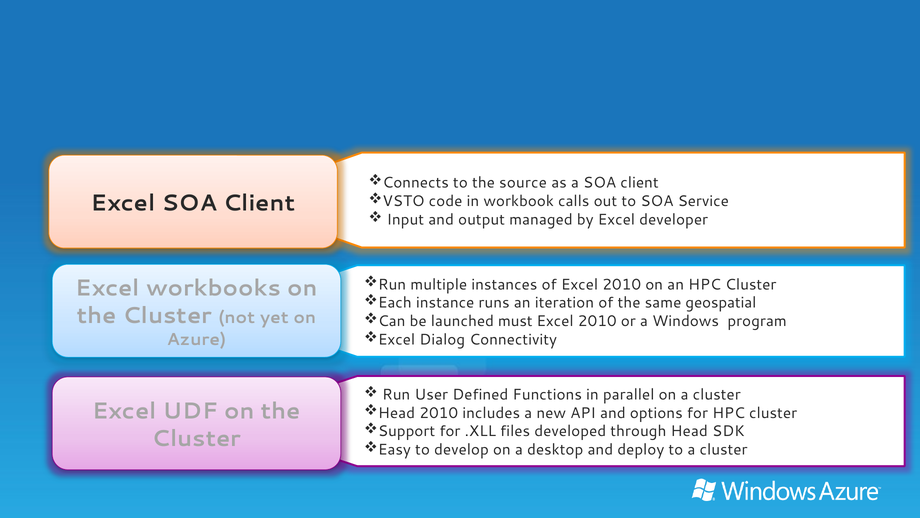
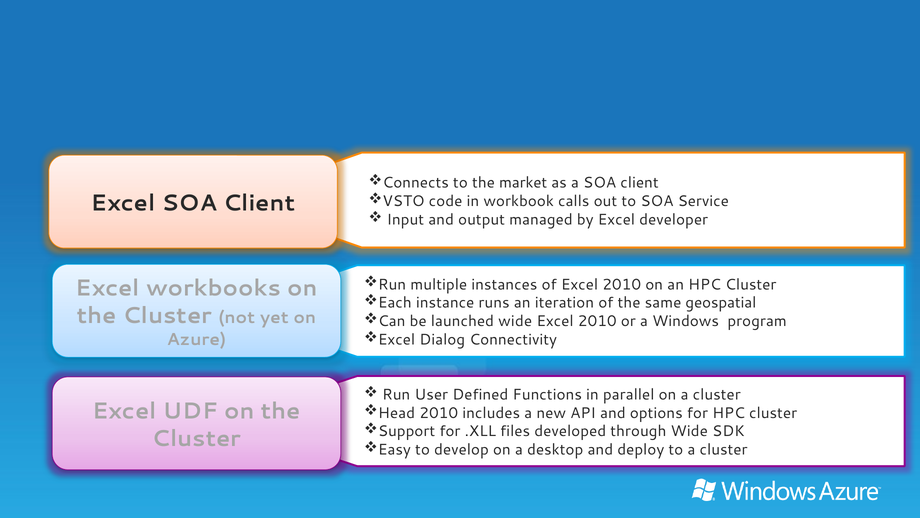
source: source -> market
launched must: must -> wide
through Head: Head -> Wide
